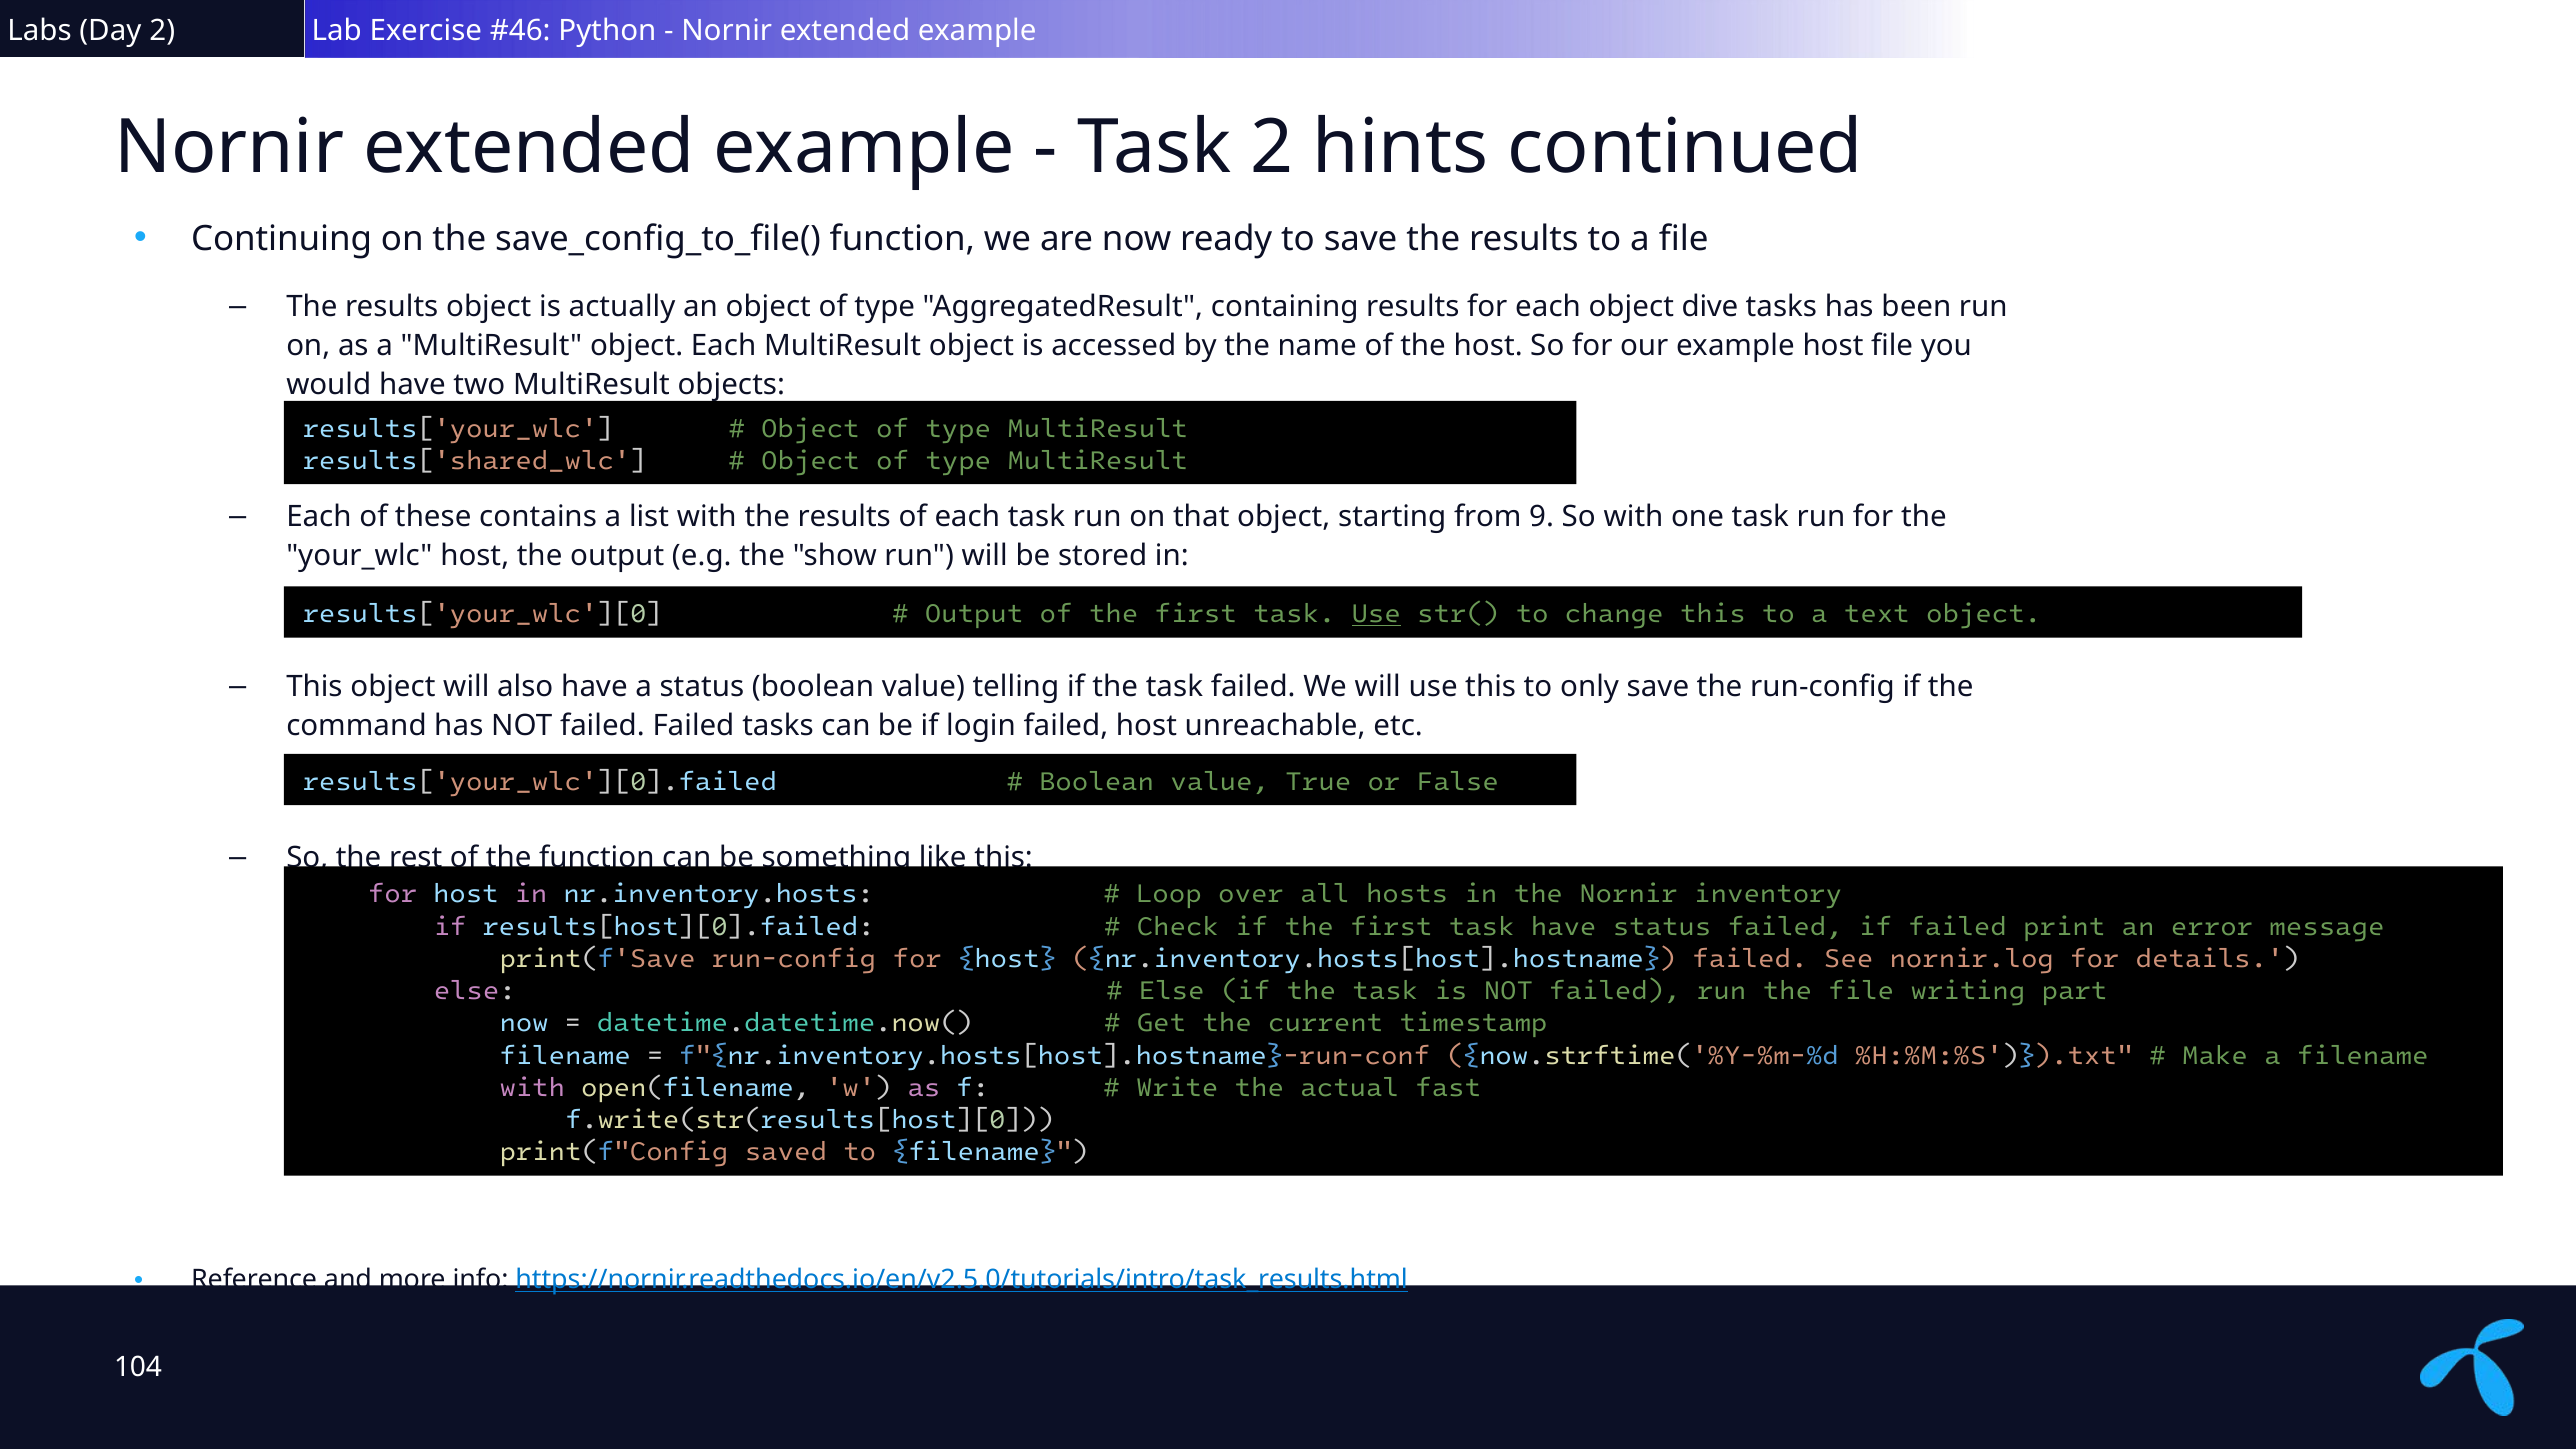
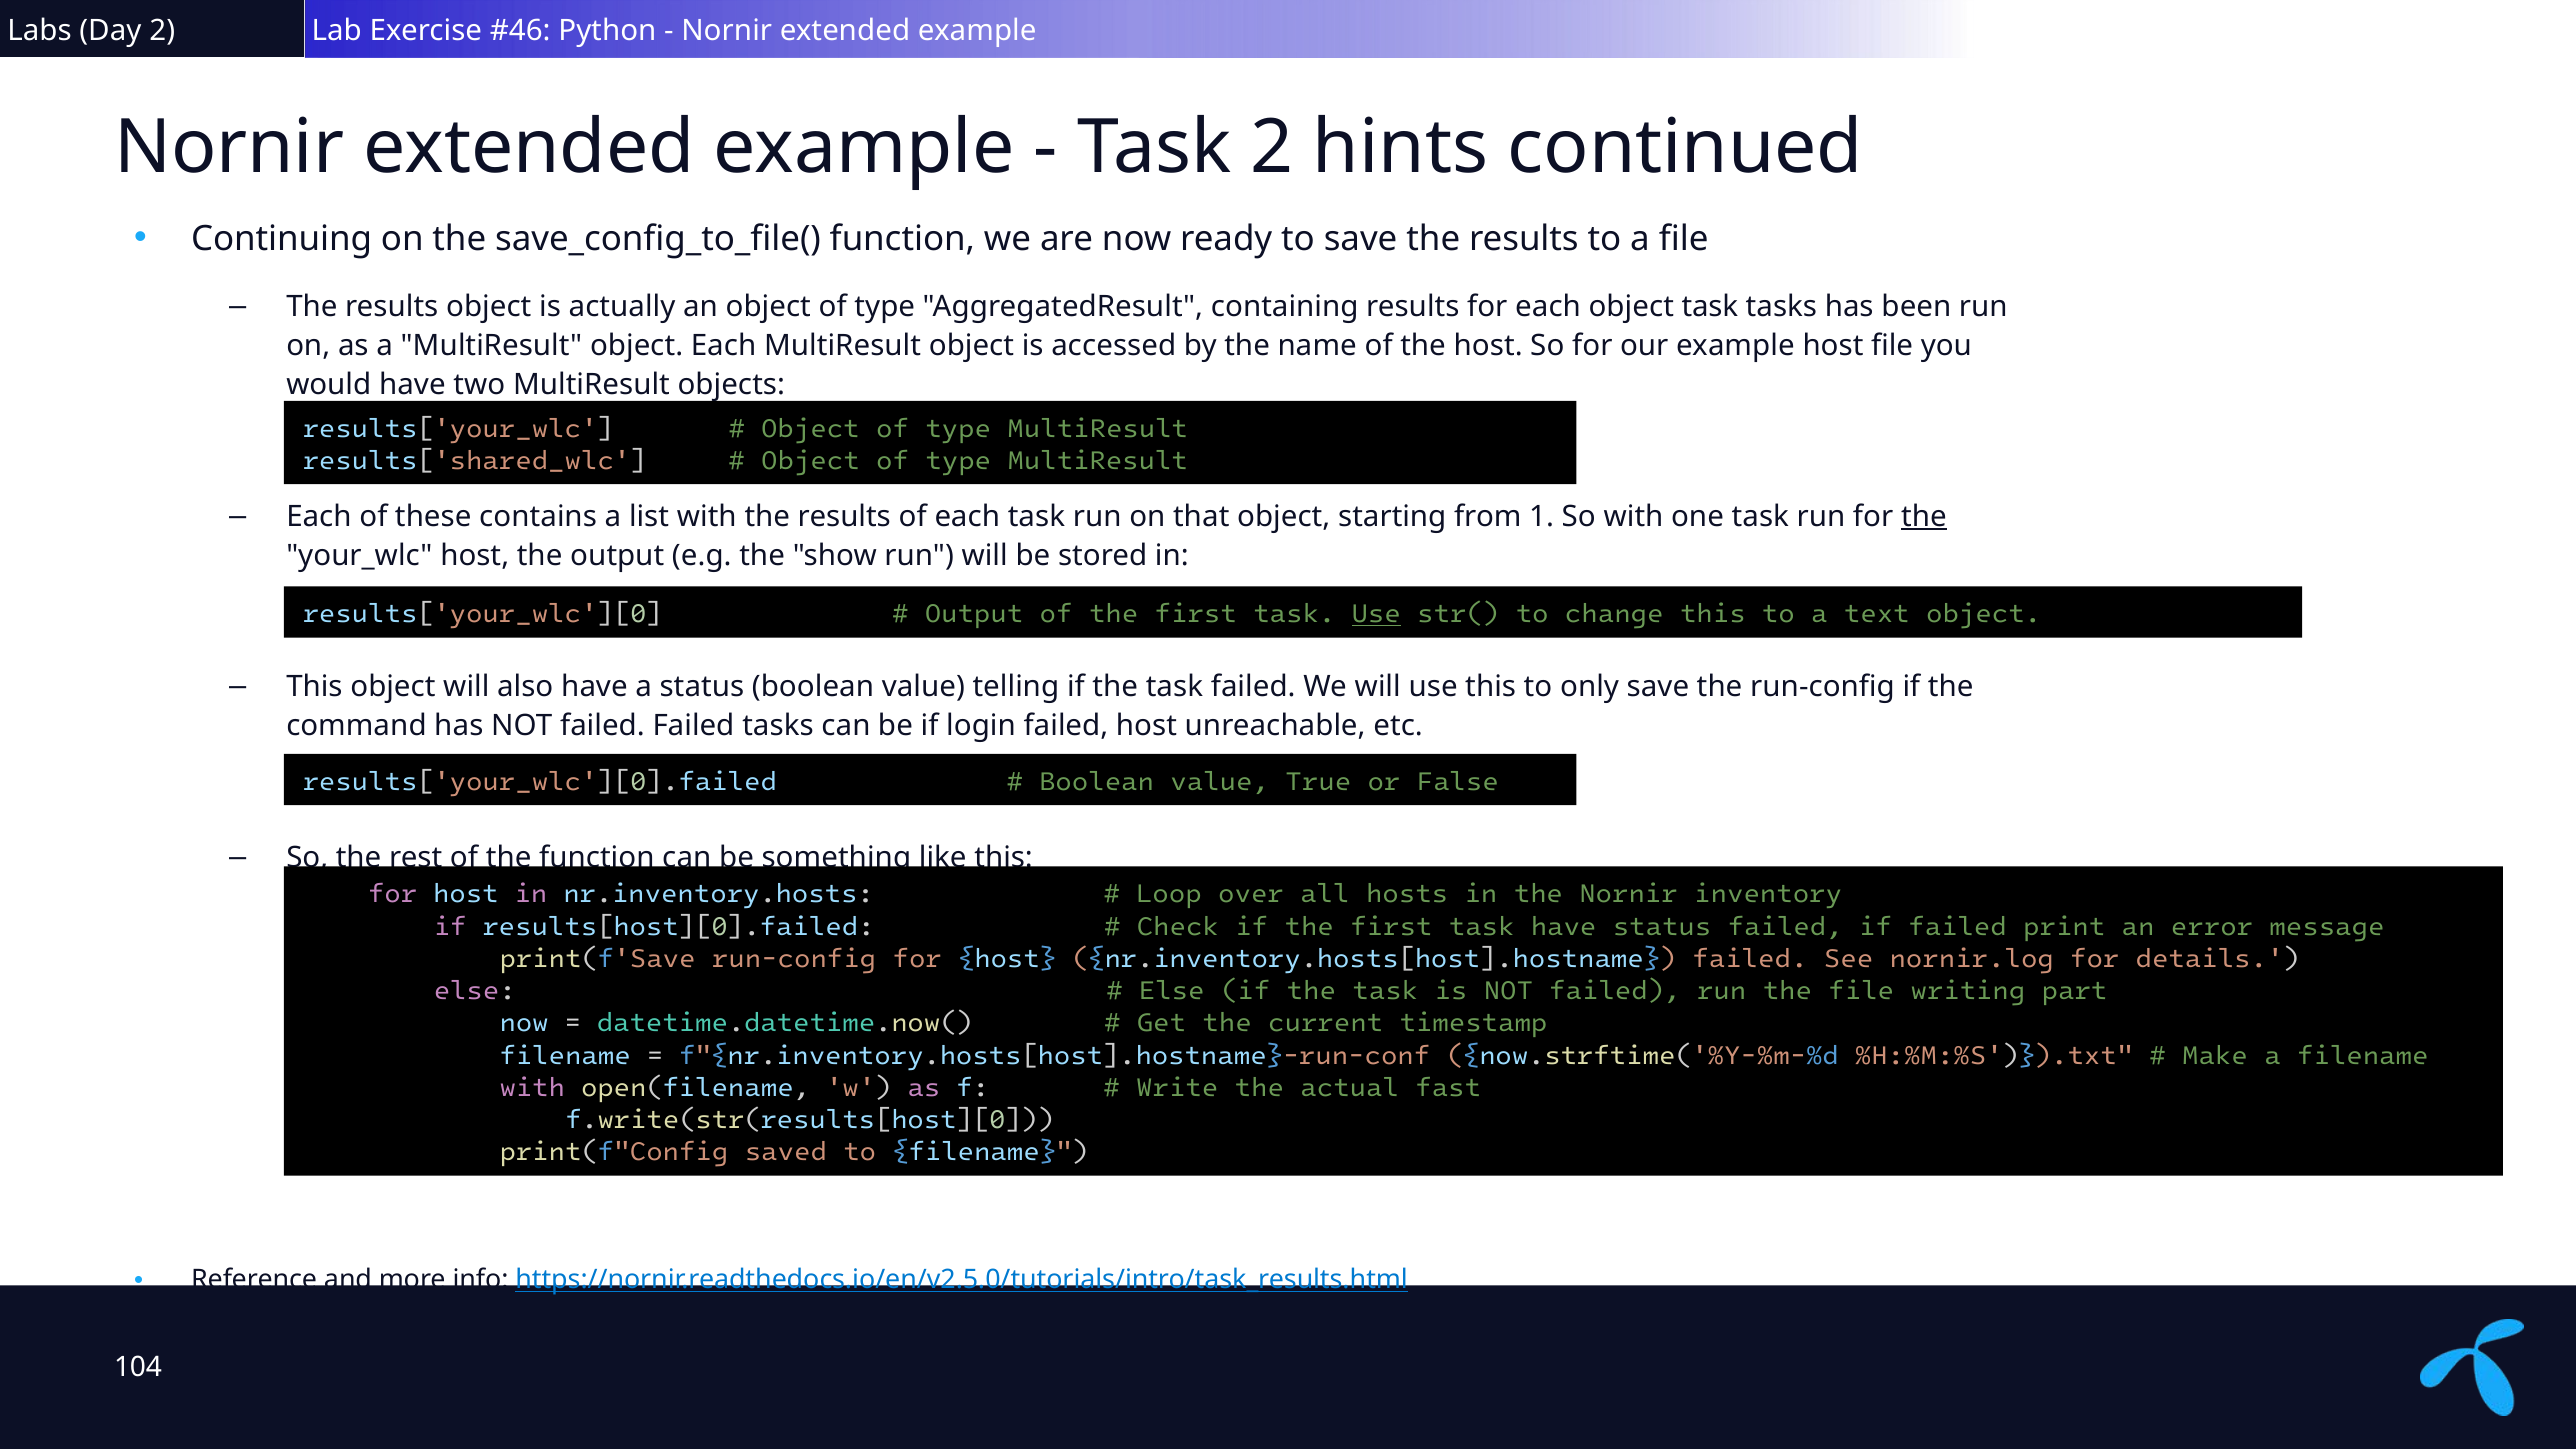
object dive: dive -> task
9: 9 -> 1
the at (1924, 517) underline: none -> present
